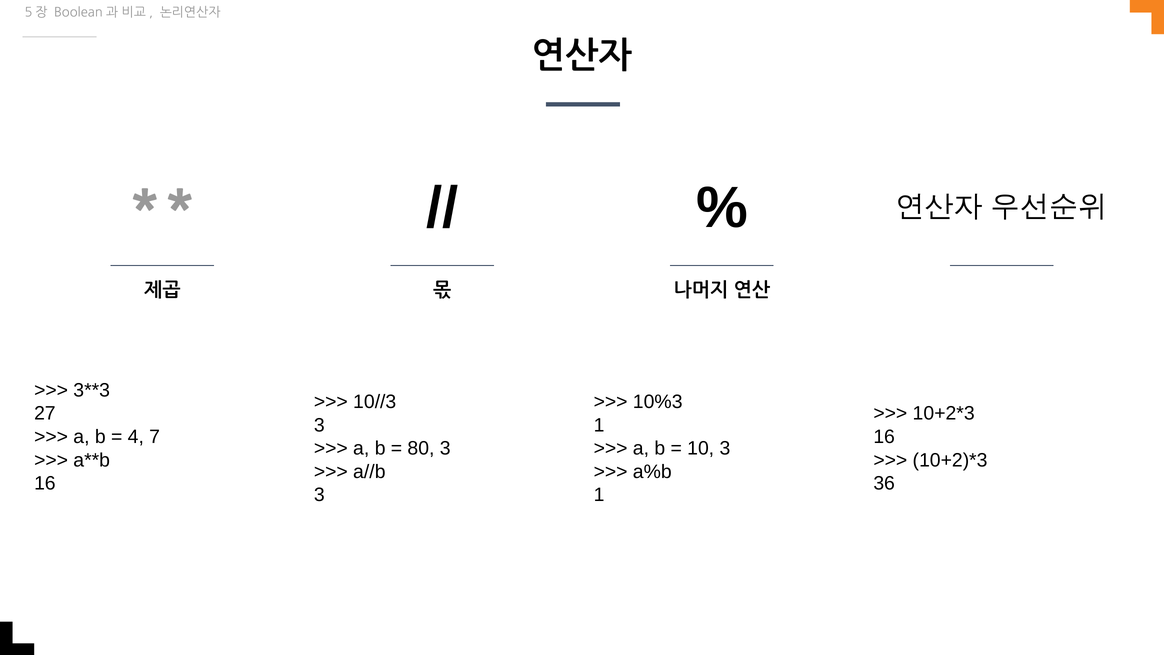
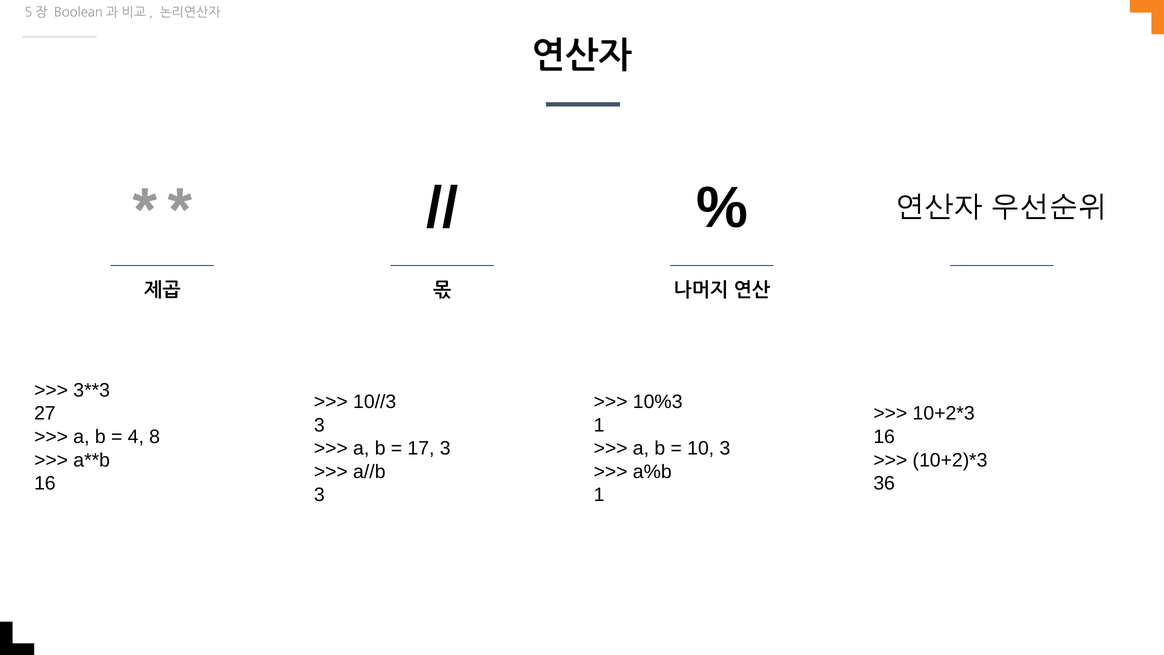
7: 7 -> 8
80: 80 -> 17
